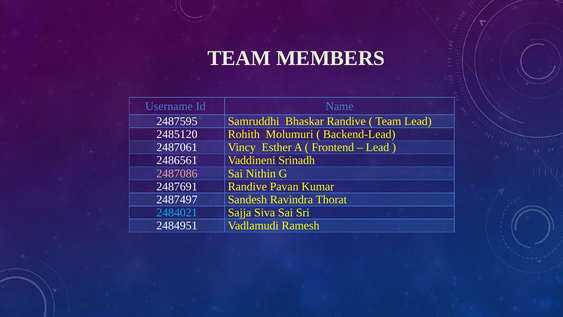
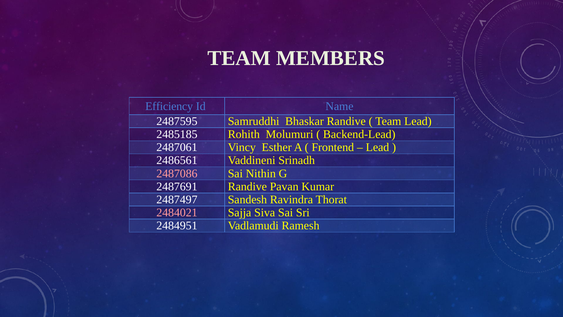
Username: Username -> Efficiency
2485120: 2485120 -> 2485185
2484021 colour: light blue -> pink
